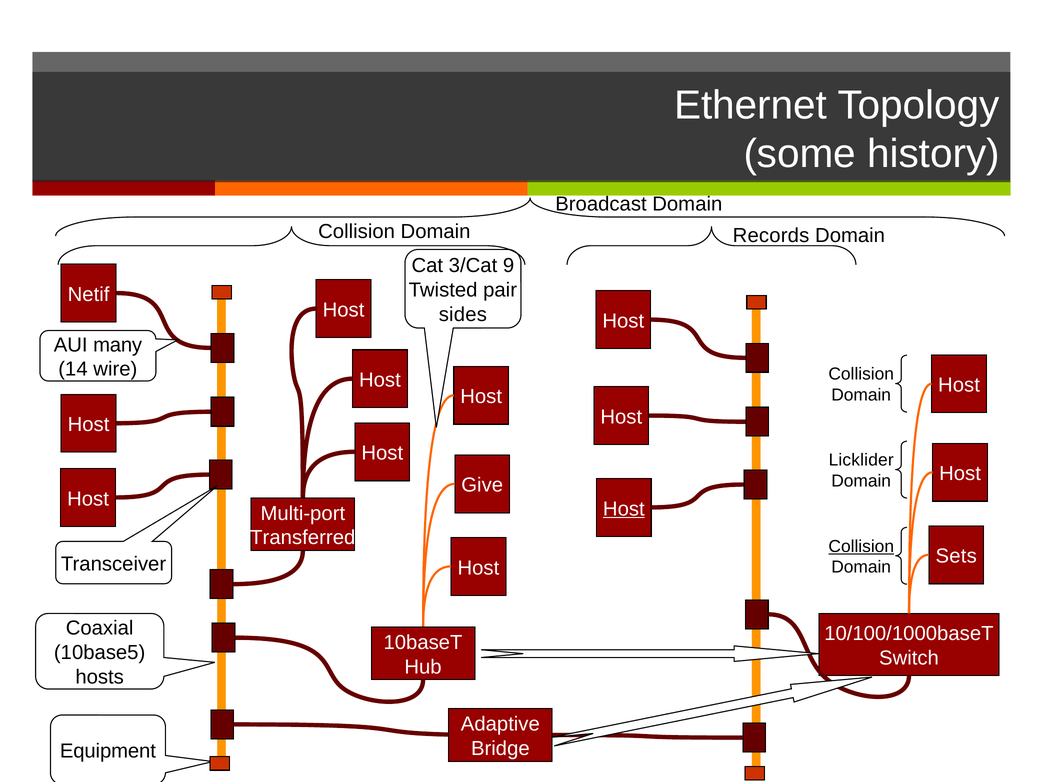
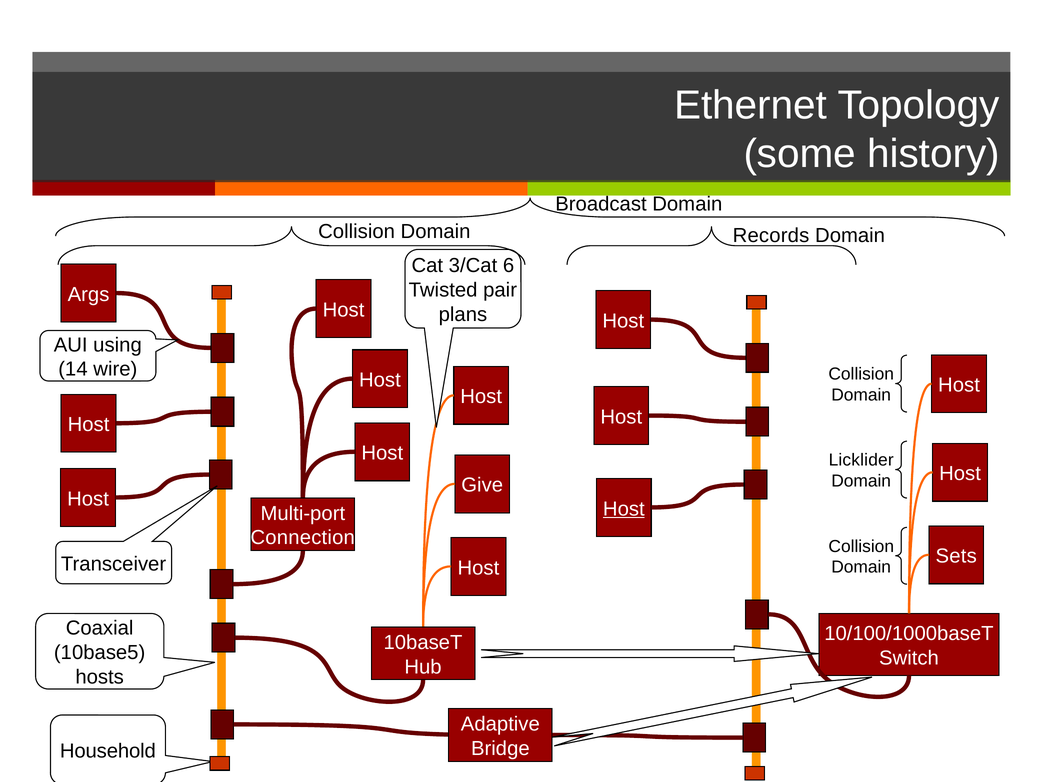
9: 9 -> 6
Netif: Netif -> Args
sides: sides -> plans
many: many -> using
Transferred: Transferred -> Connection
Collision at (861, 547) underline: present -> none
Equipment: Equipment -> Household
